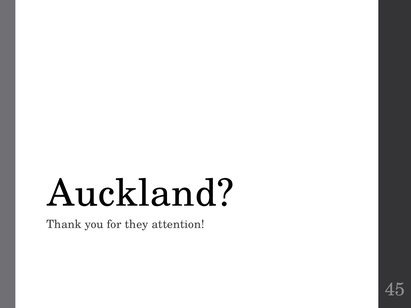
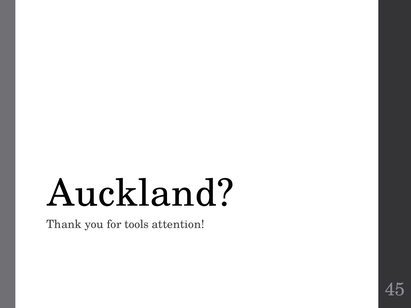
they: they -> tools
